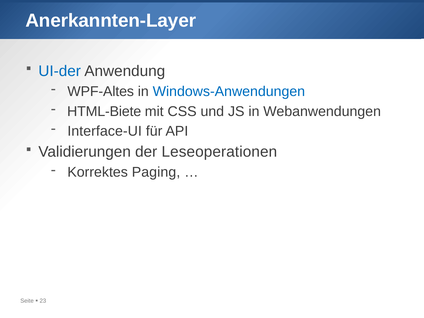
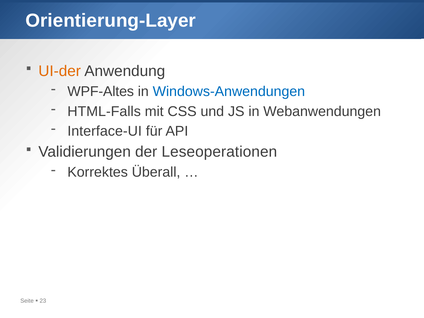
Anerkannten-Layer: Anerkannten-Layer -> Orientierung-Layer
UI-der colour: blue -> orange
HTML-Biete: HTML-Biete -> HTML-Falls
Paging: Paging -> Überall
